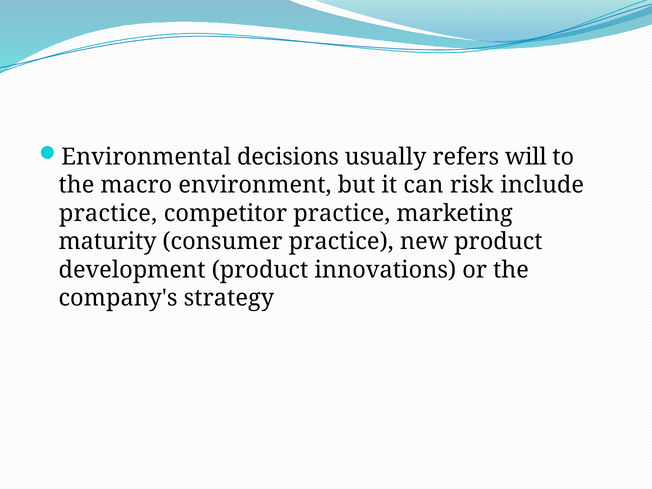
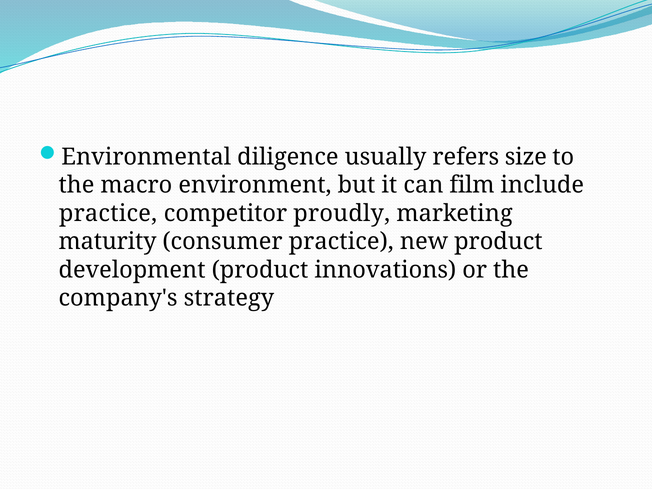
decisions: decisions -> diligence
will: will -> size
risk: risk -> film
competitor practice: practice -> proudly
